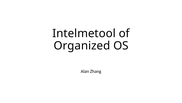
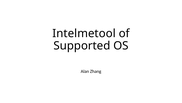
Organized: Organized -> Supported
